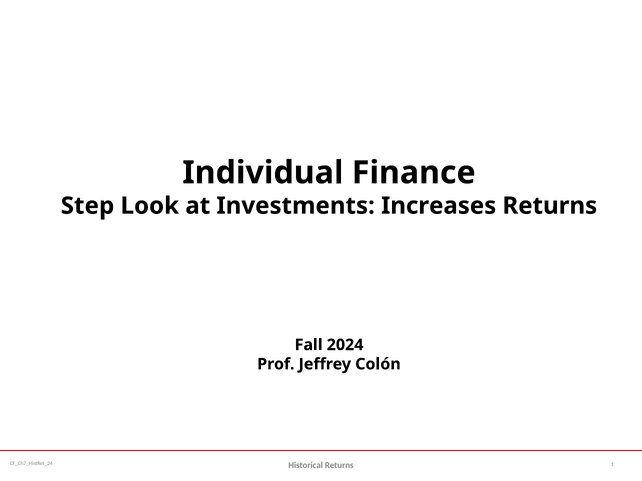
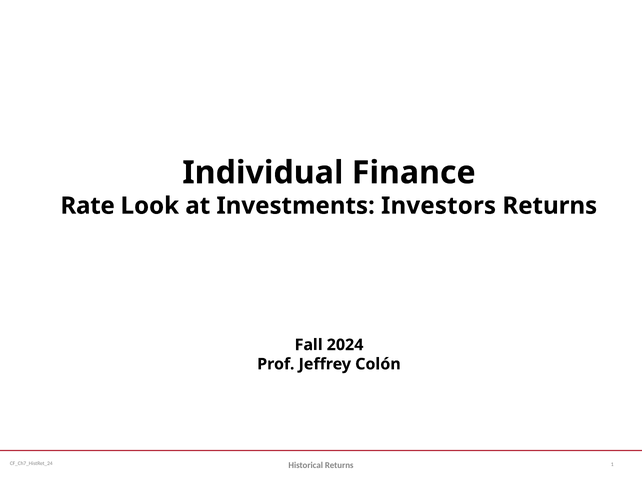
Step: Step -> Rate
Increases: Increases -> Investors
